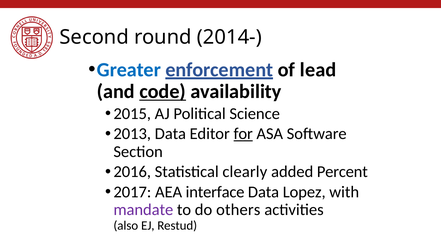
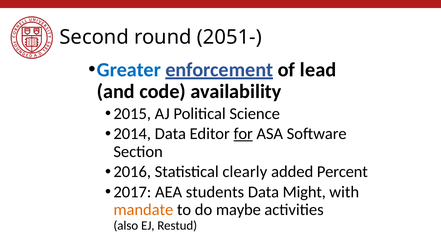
2014-: 2014- -> 2051-
code underline: present -> none
2013: 2013 -> 2014
interface: interface -> students
Lopez: Lopez -> Might
mandate colour: purple -> orange
others: others -> maybe
